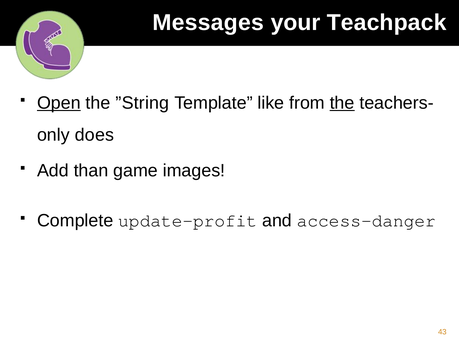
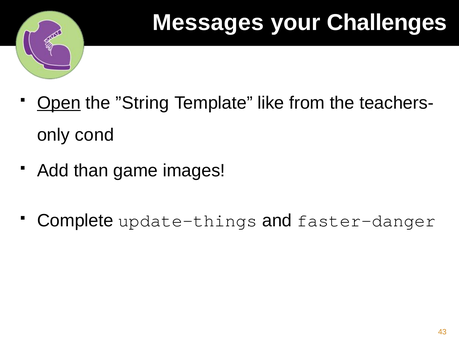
Teachpack: Teachpack -> Challenges
the at (342, 103) underline: present -> none
does: does -> cond
update-profit: update-profit -> update-things
access-danger: access-danger -> faster-danger
